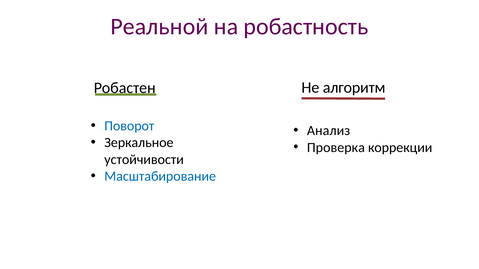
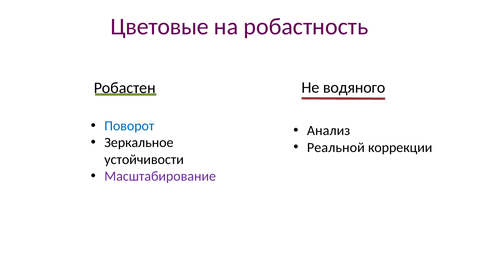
Реальной: Реальной -> Цветовые
алгоритм: алгоритм -> водяного
Проверка: Проверка -> Реальной
Масштабирование colour: blue -> purple
